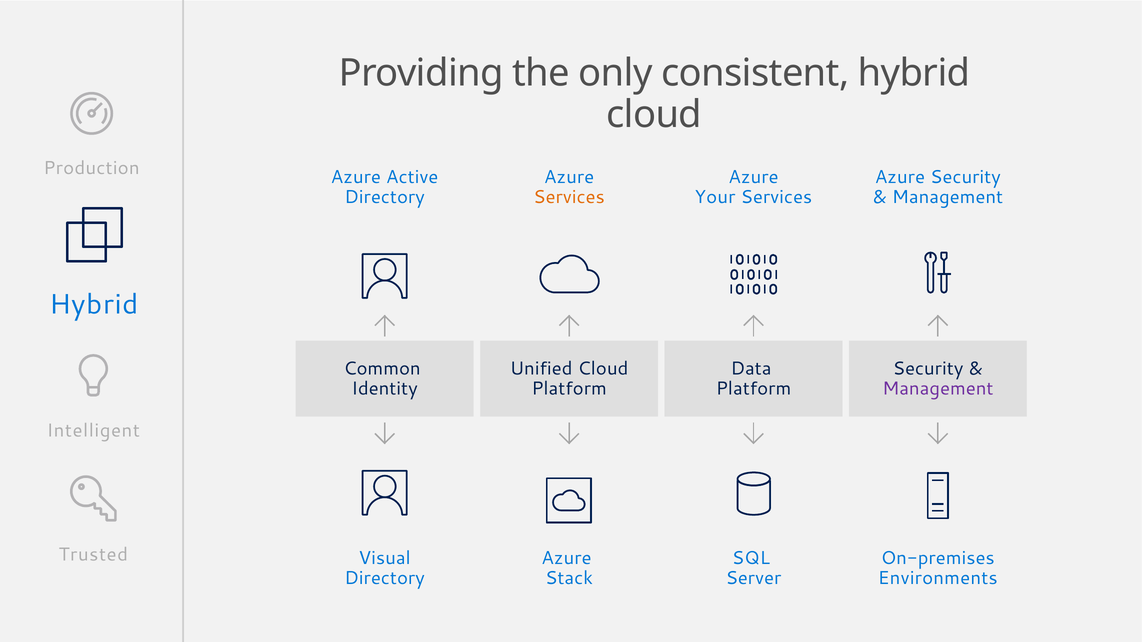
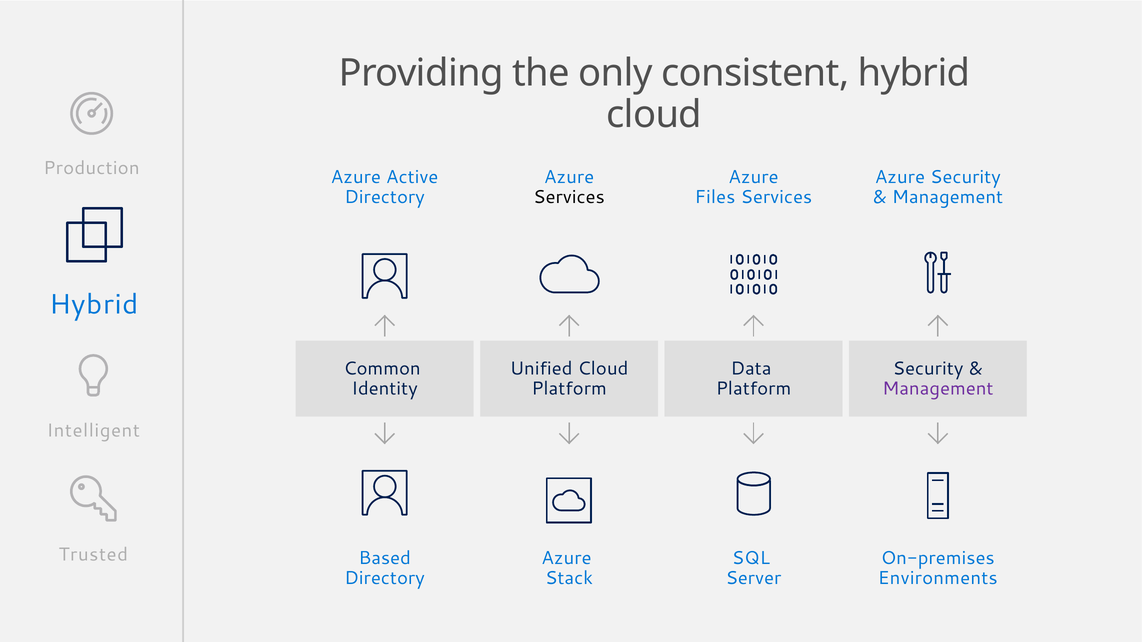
Services at (569, 197) colour: orange -> black
Your: Your -> Files
Visual: Visual -> Based
